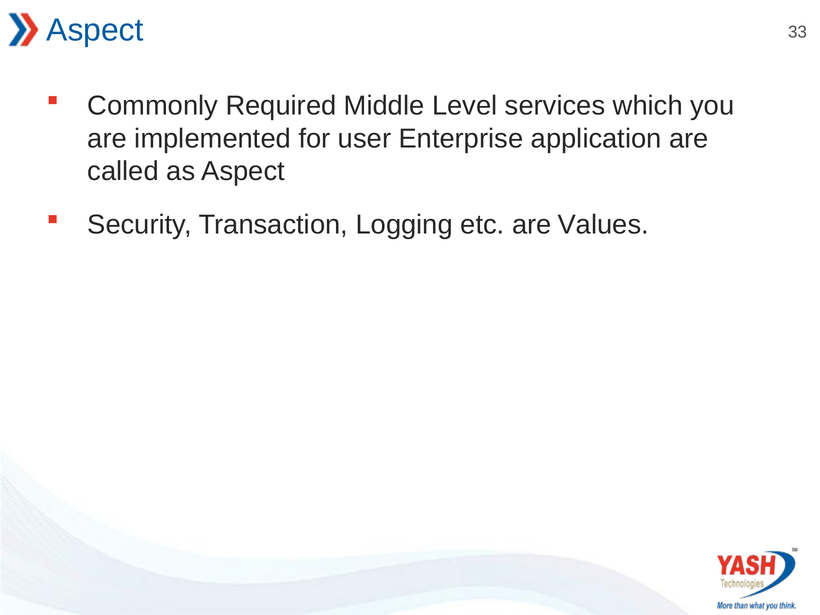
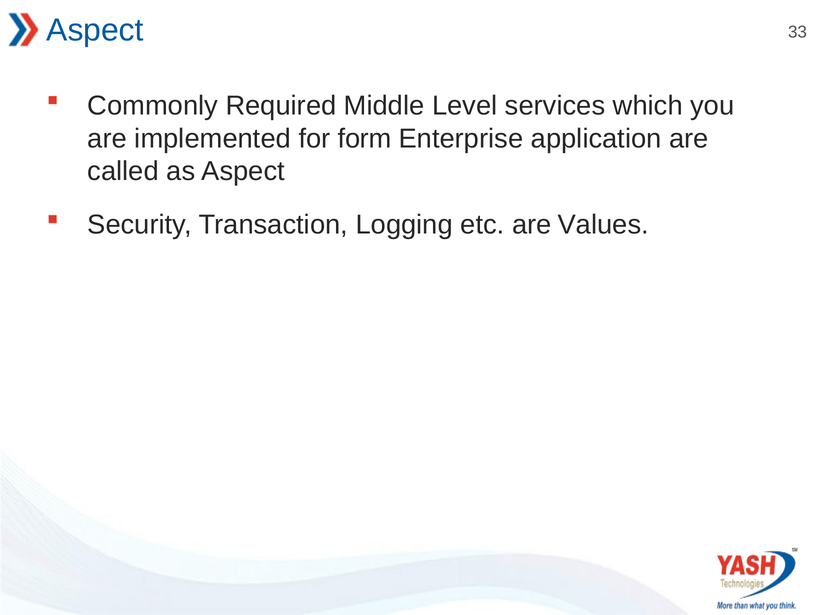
user: user -> form
